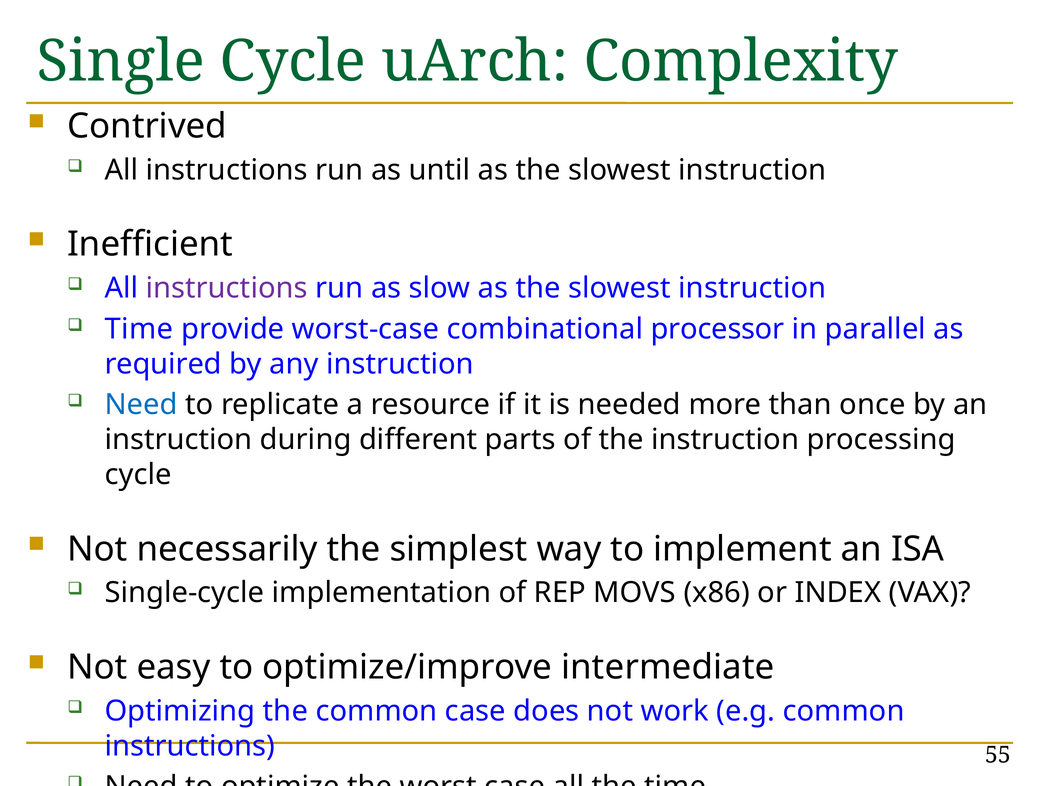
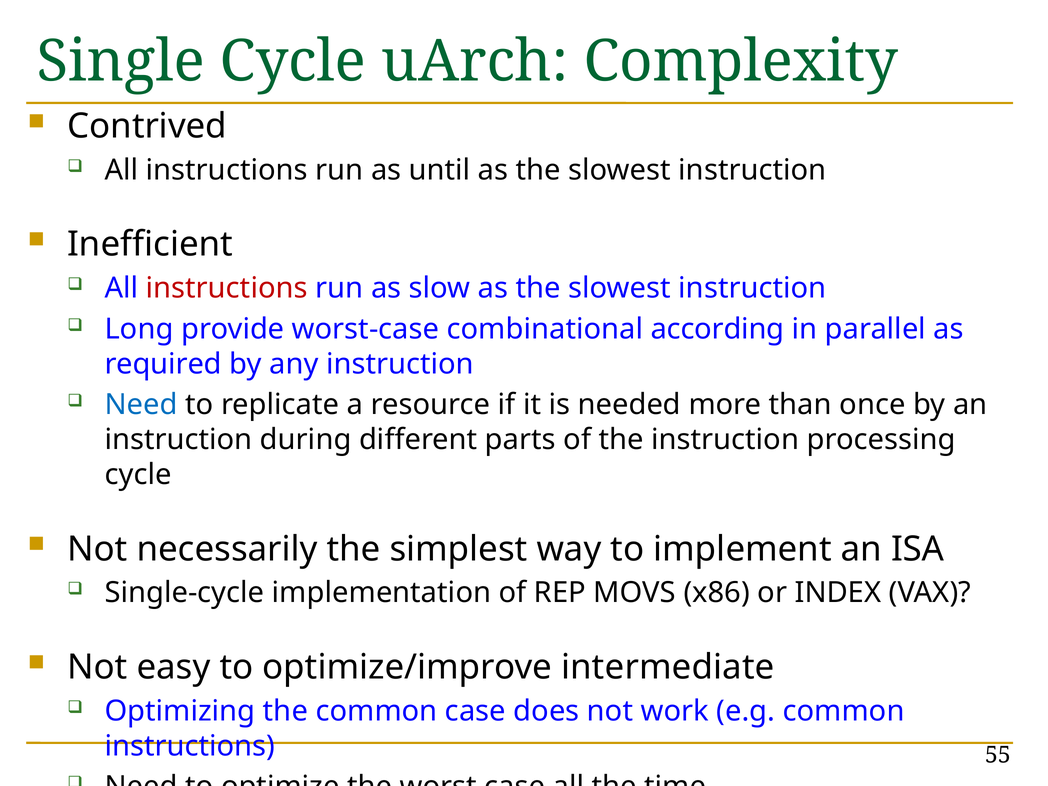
instructions at (227, 288) colour: purple -> red
Time at (139, 329): Time -> Long
processor: processor -> according
